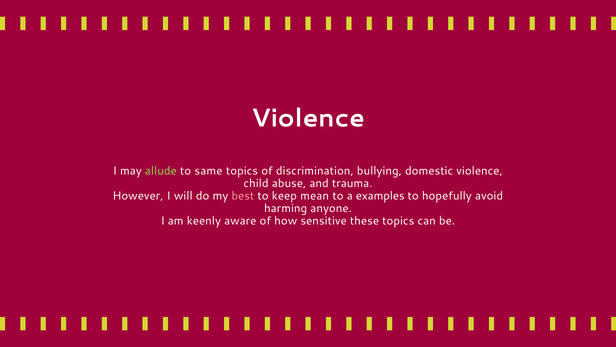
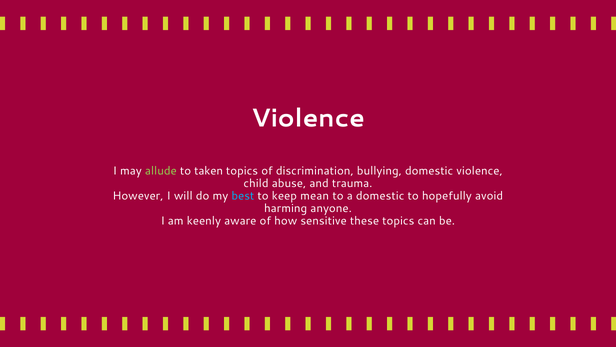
same: same -> taken
best colour: pink -> light blue
a examples: examples -> domestic
